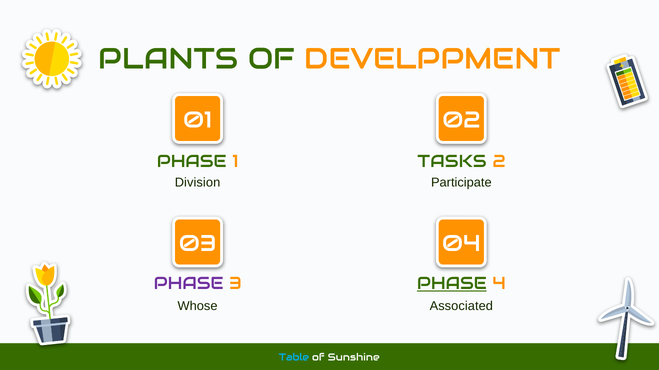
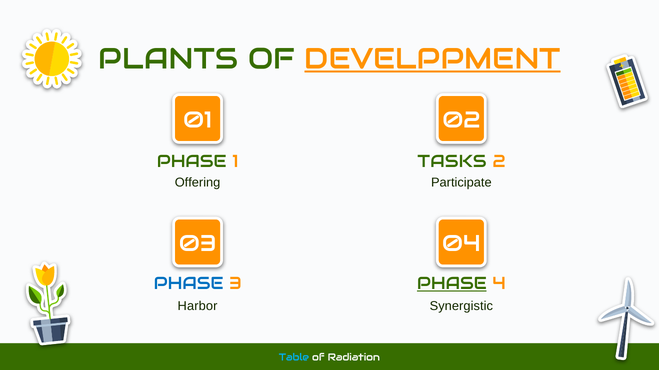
DEVELPPMENT underline: none -> present
Division: Division -> Offering
PHASE at (189, 284) colour: purple -> blue
Whose: Whose -> Harbor
Associated: Associated -> Synergistic
Sunshine: Sunshine -> Radiation
